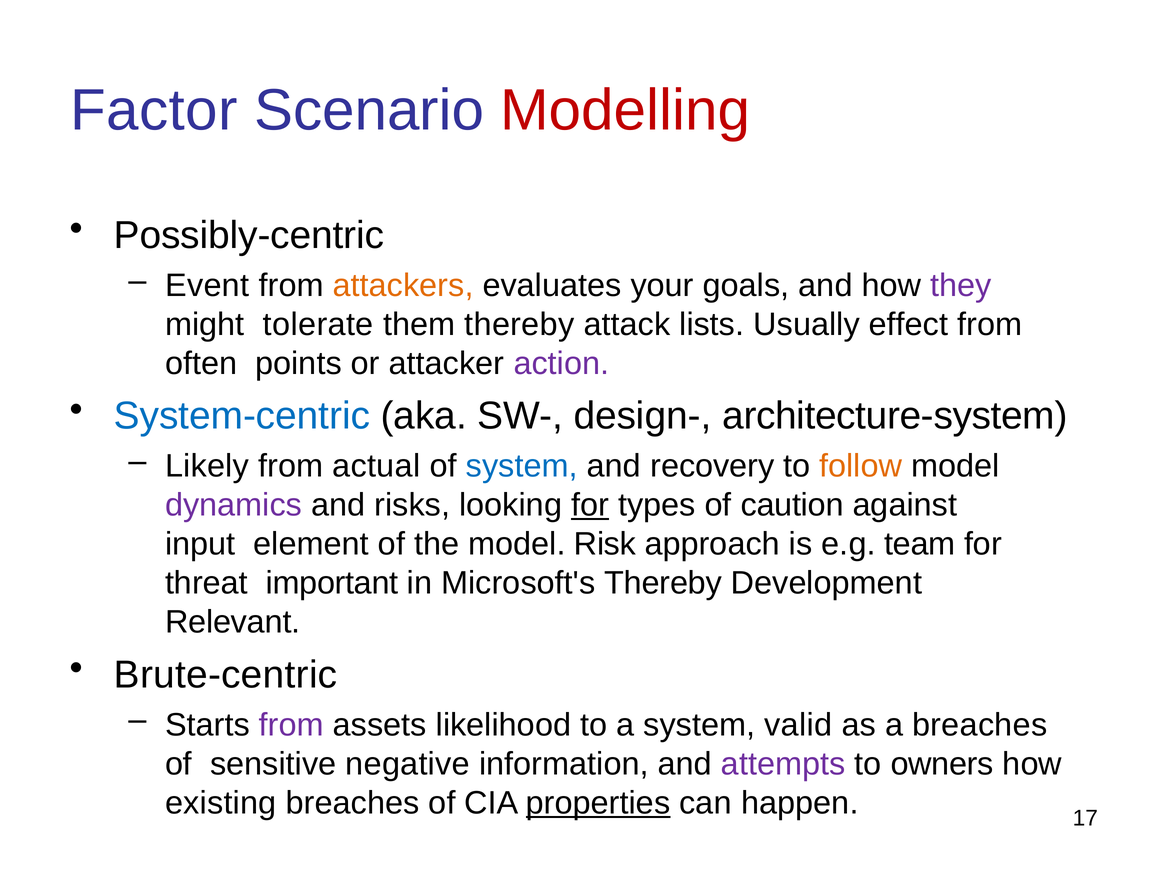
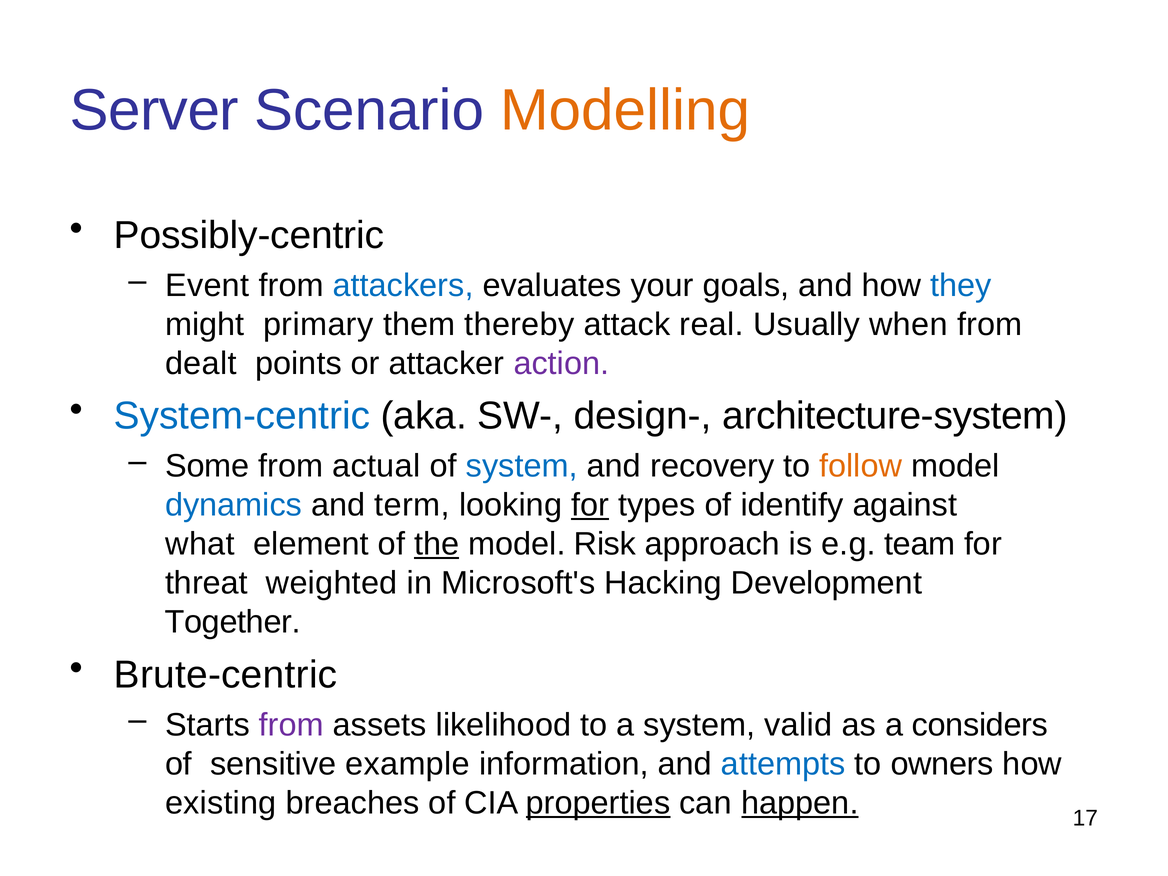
Factor: Factor -> Server
Modelling colour: red -> orange
attackers colour: orange -> blue
they colour: purple -> blue
tolerate: tolerate -> primary
lists: lists -> real
effect: effect -> when
often: often -> dealt
Likely: Likely -> Some
dynamics colour: purple -> blue
risks: risks -> term
caution: caution -> identify
input: input -> what
the underline: none -> present
important: important -> weighted
Microsoft's Thereby: Thereby -> Hacking
Relevant: Relevant -> Together
a breaches: breaches -> considers
negative: negative -> example
attempts colour: purple -> blue
happen underline: none -> present
